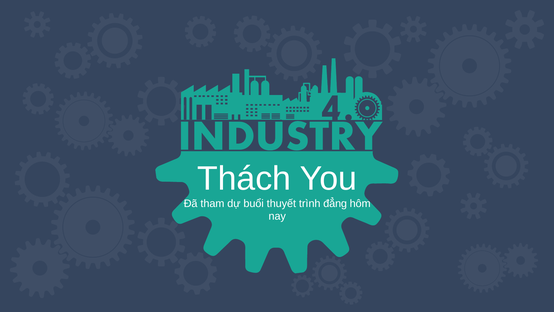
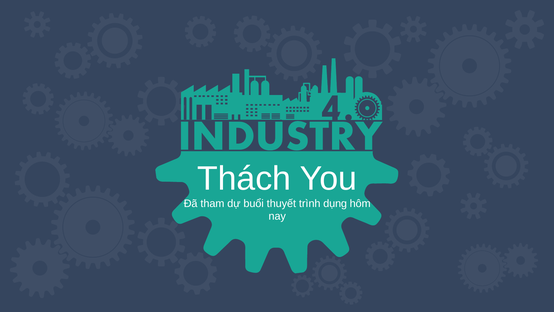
đẳng: đẳng -> dụng
